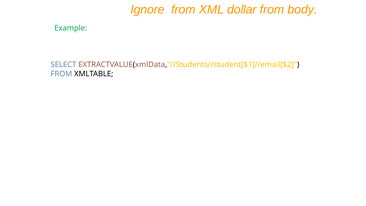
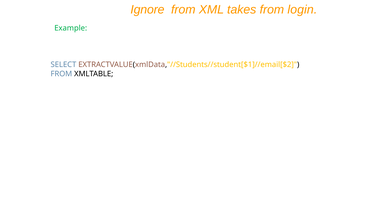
dollar: dollar -> takes
body: body -> login
